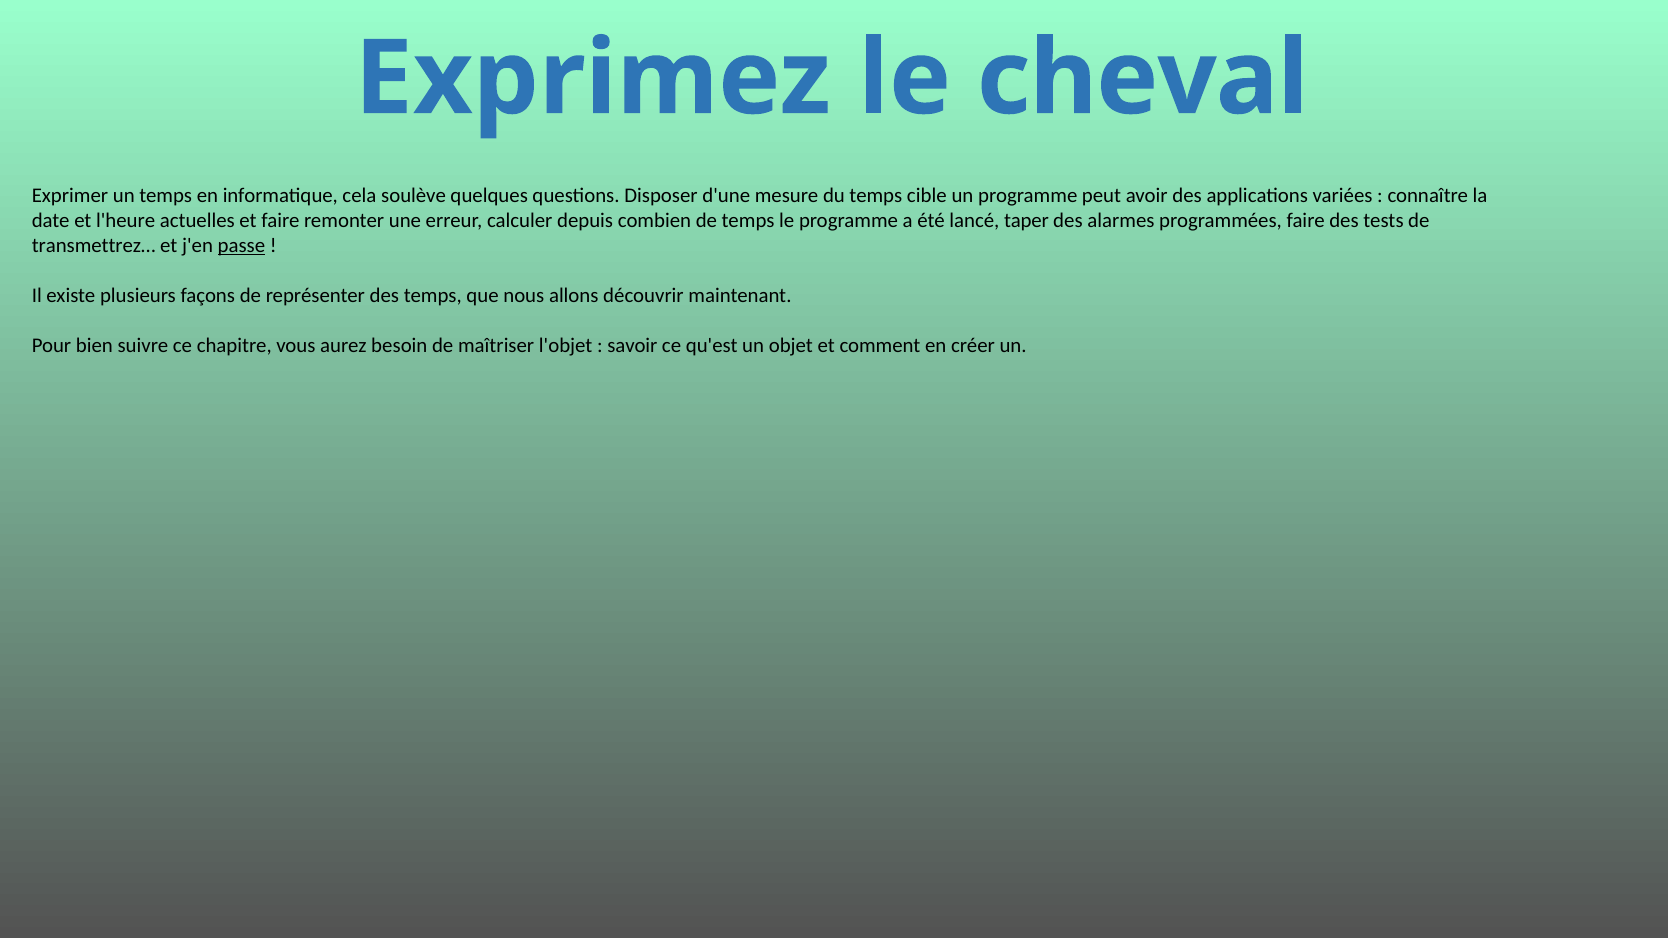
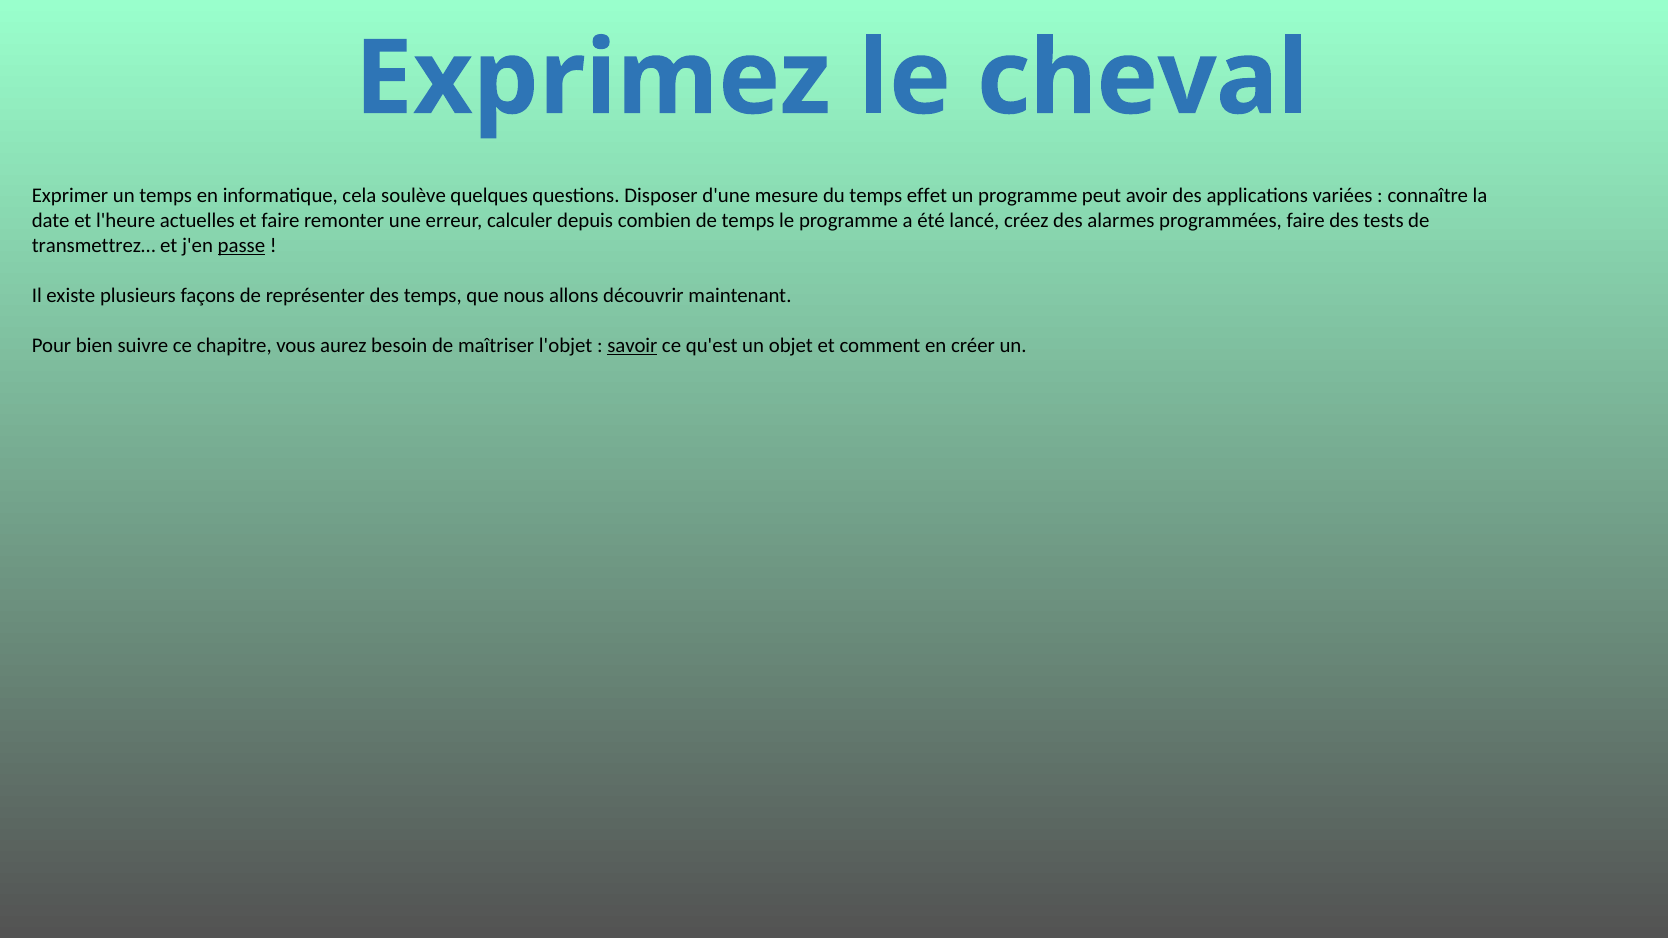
cible: cible -> effet
taper: taper -> créez
savoir underline: none -> present
